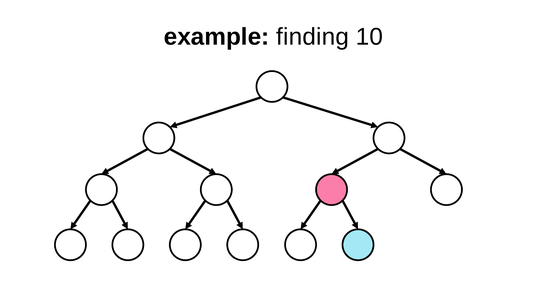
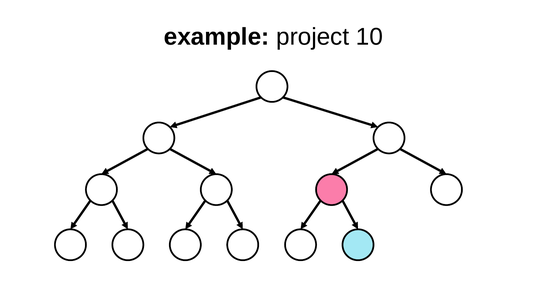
finding: finding -> project
